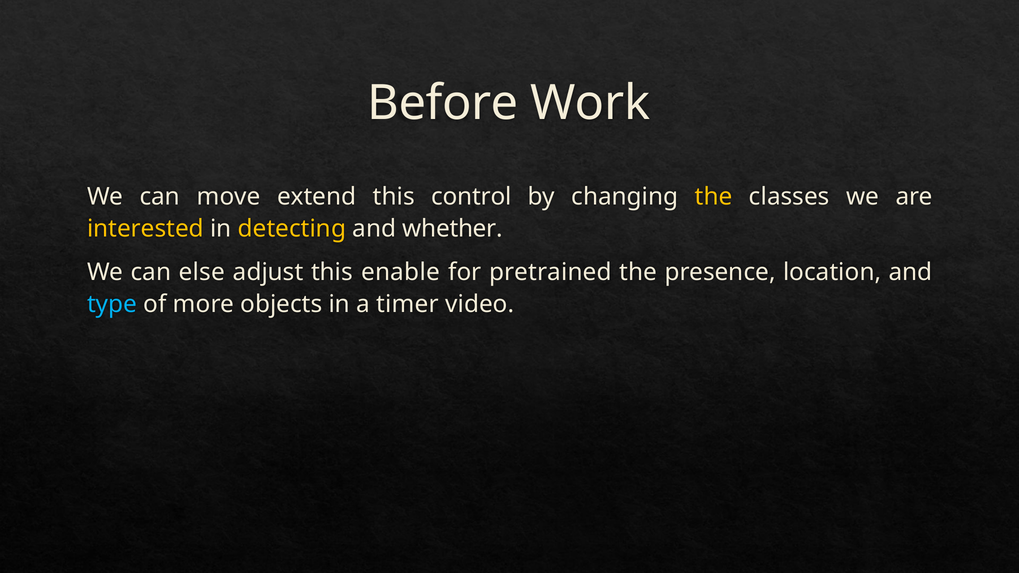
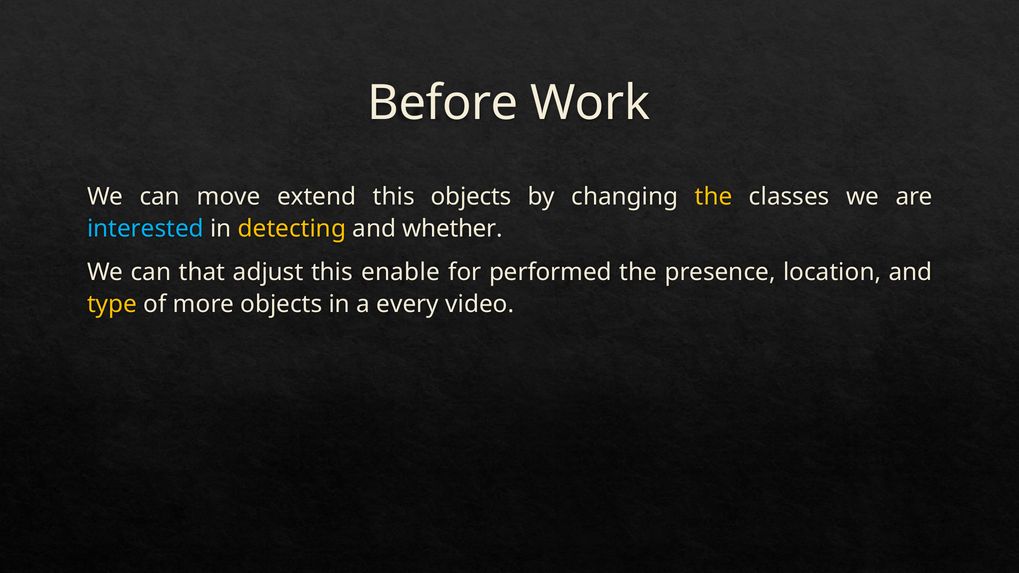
this control: control -> objects
interested colour: yellow -> light blue
else: else -> that
pretrained: pretrained -> performed
type colour: light blue -> yellow
timer: timer -> every
